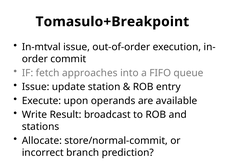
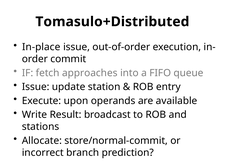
Tomasulo+Breakpoint: Tomasulo+Breakpoint -> Tomasulo+Distributed
In-mtval: In-mtval -> In-place
